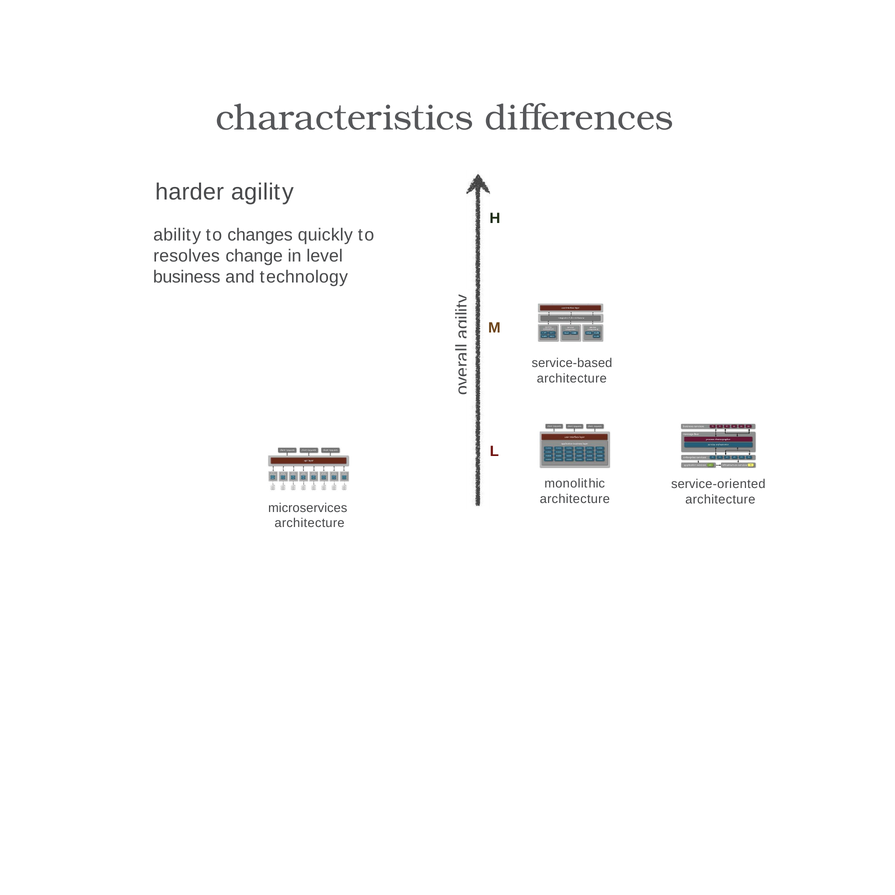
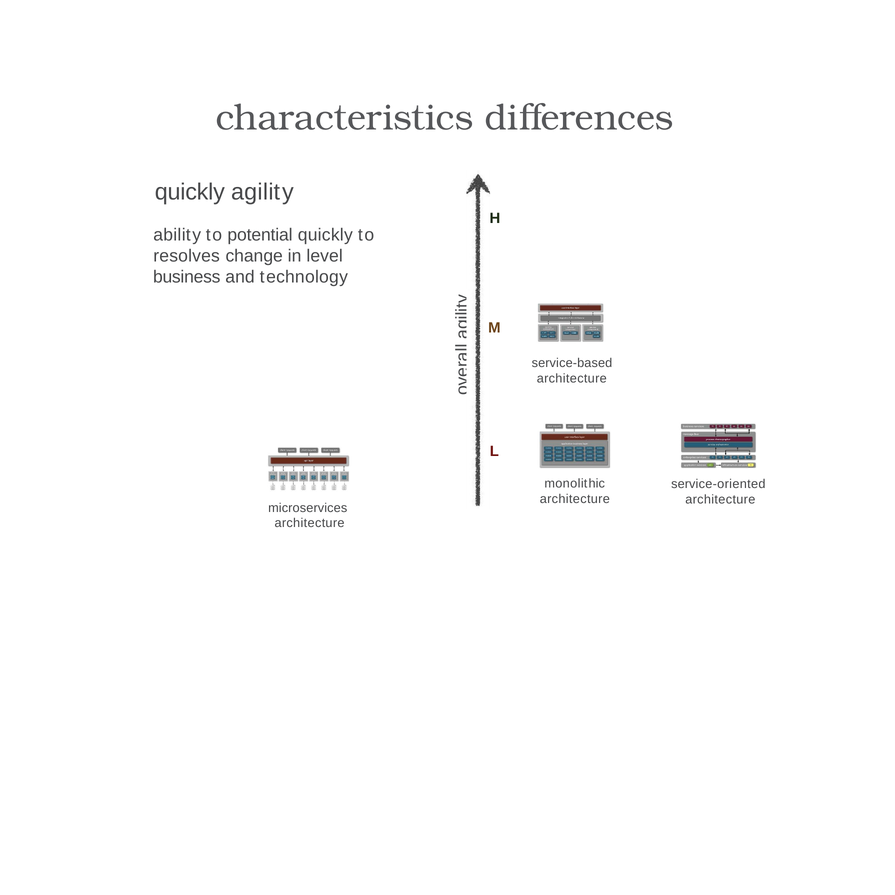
harder at (190, 192): harder -> quickly
changes: changes -> potential
